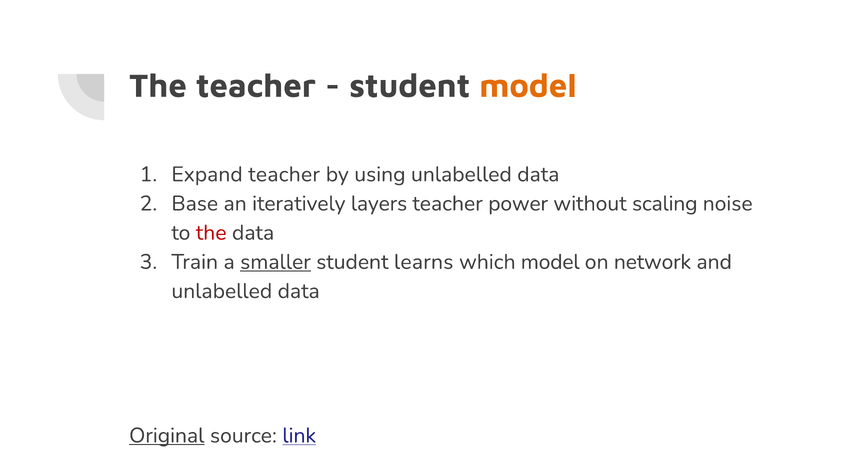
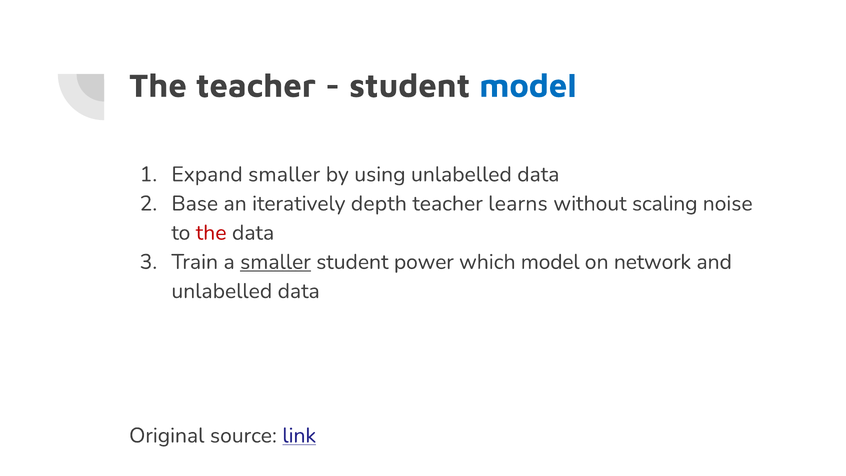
model at (528, 86) colour: orange -> blue
Expand teacher: teacher -> smaller
layers: layers -> depth
power: power -> learns
learns: learns -> power
Original underline: present -> none
